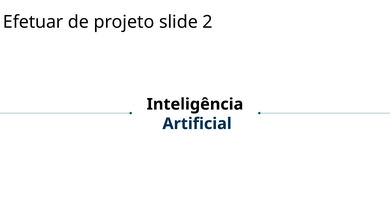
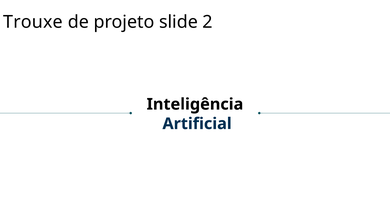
Efetuar: Efetuar -> Trouxe
